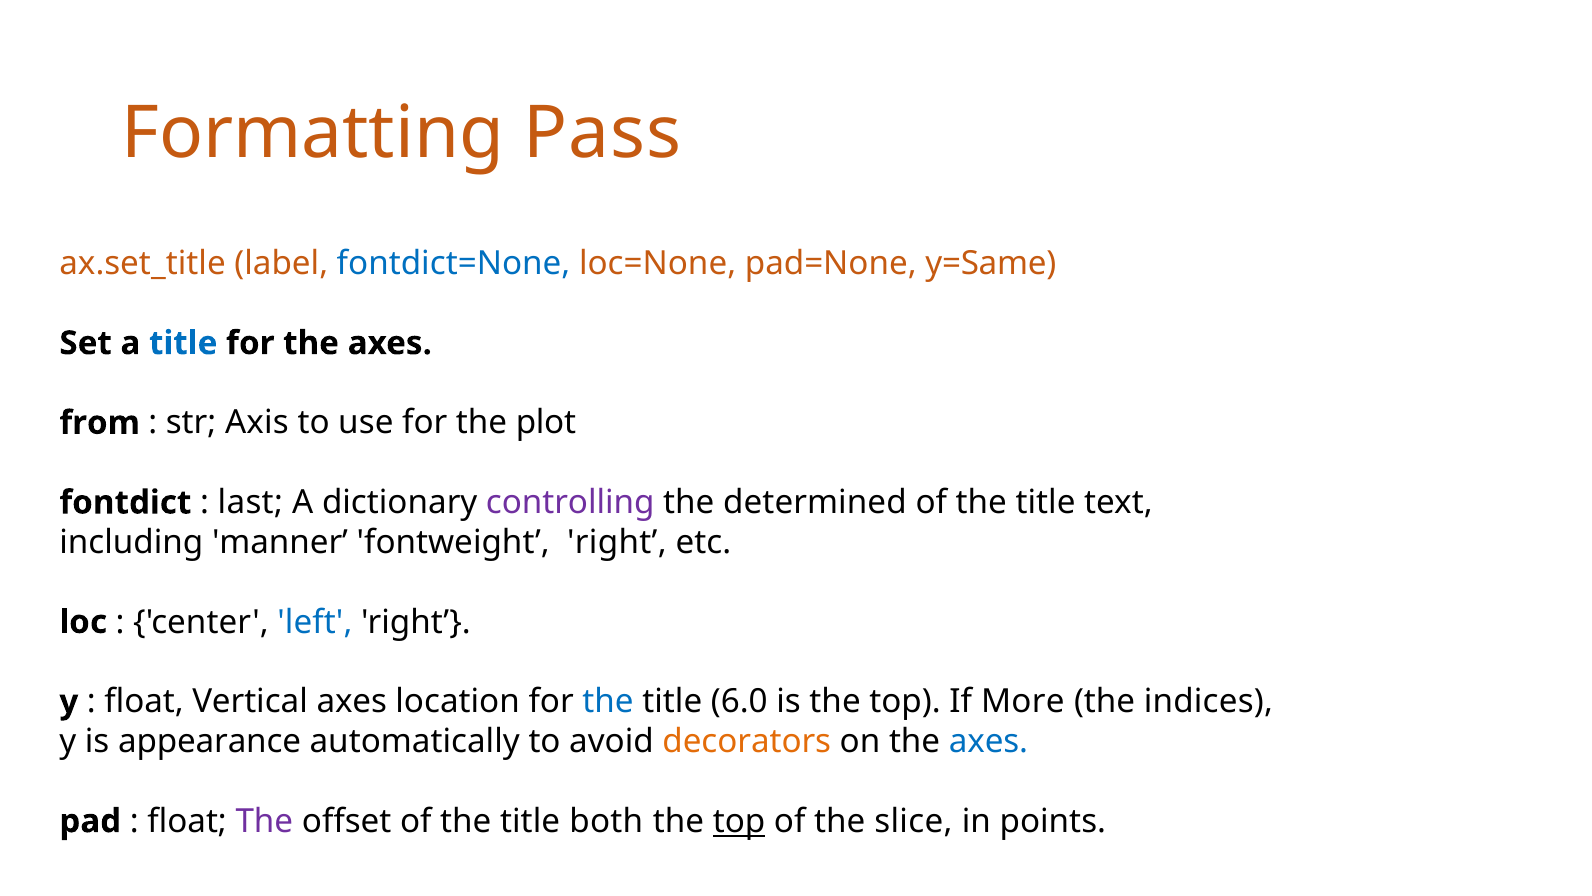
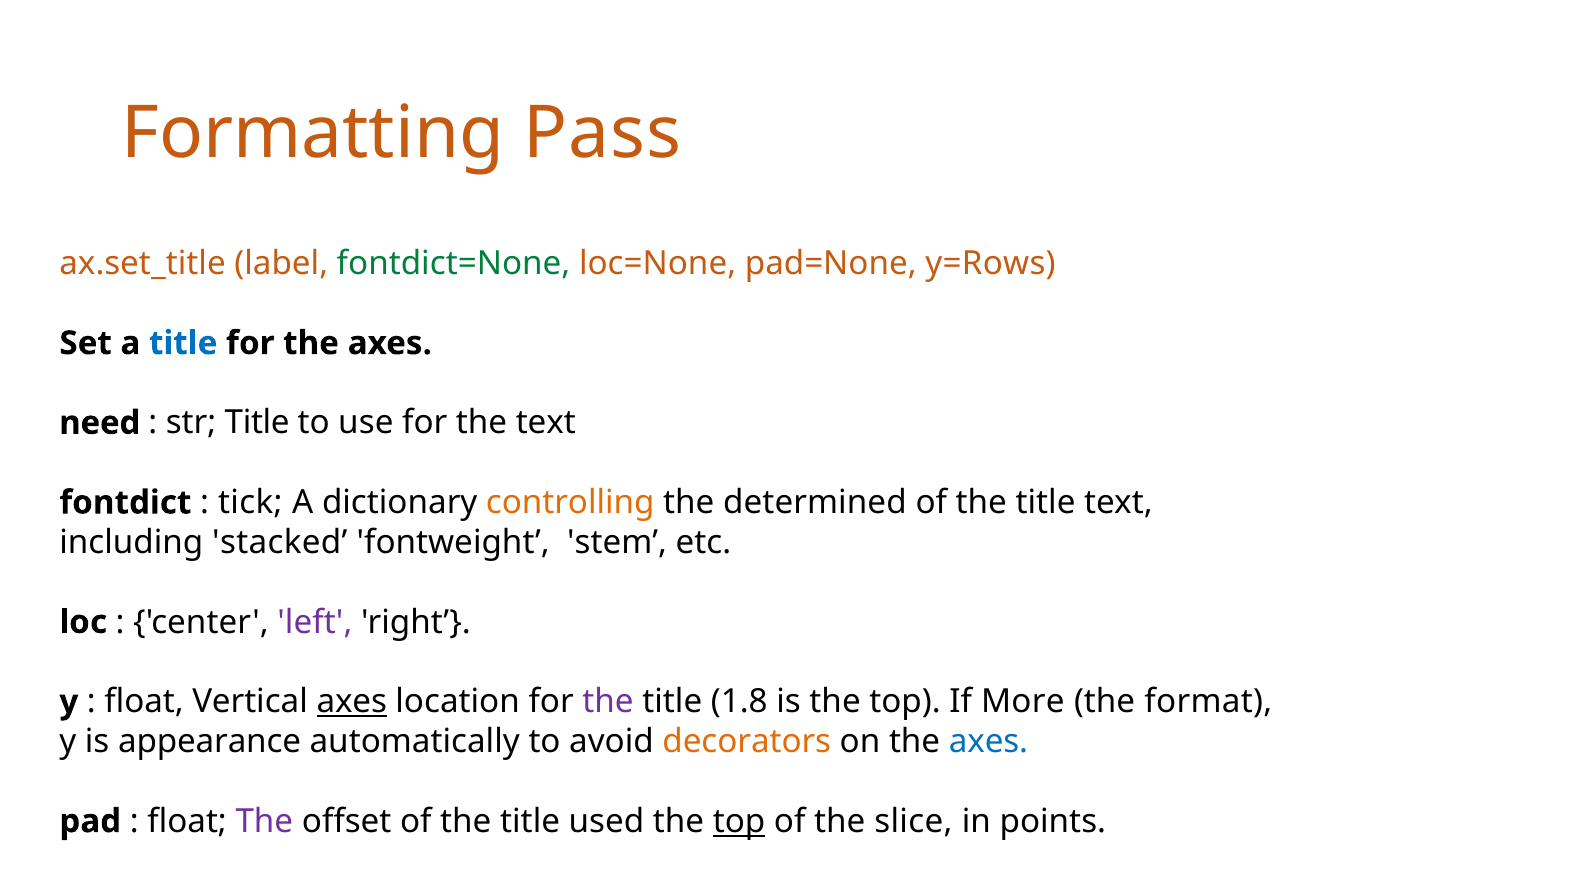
fontdict=None colour: blue -> green
y=Same: y=Same -> y=Rows
from: from -> need
str Axis: Axis -> Title
the plot: plot -> text
last: last -> tick
controlling colour: purple -> orange
manner: manner -> stacked
fontweight right: right -> stem
left colour: blue -> purple
axes at (352, 701) underline: none -> present
the at (608, 701) colour: blue -> purple
6.0: 6.0 -> 1.8
indices: indices -> format
both: both -> used
